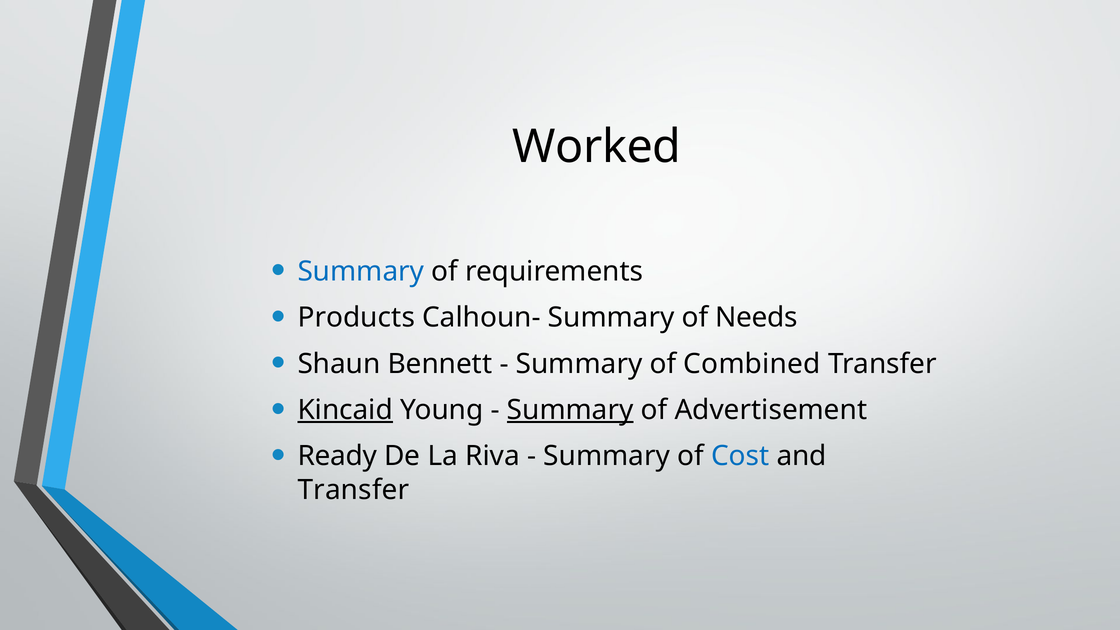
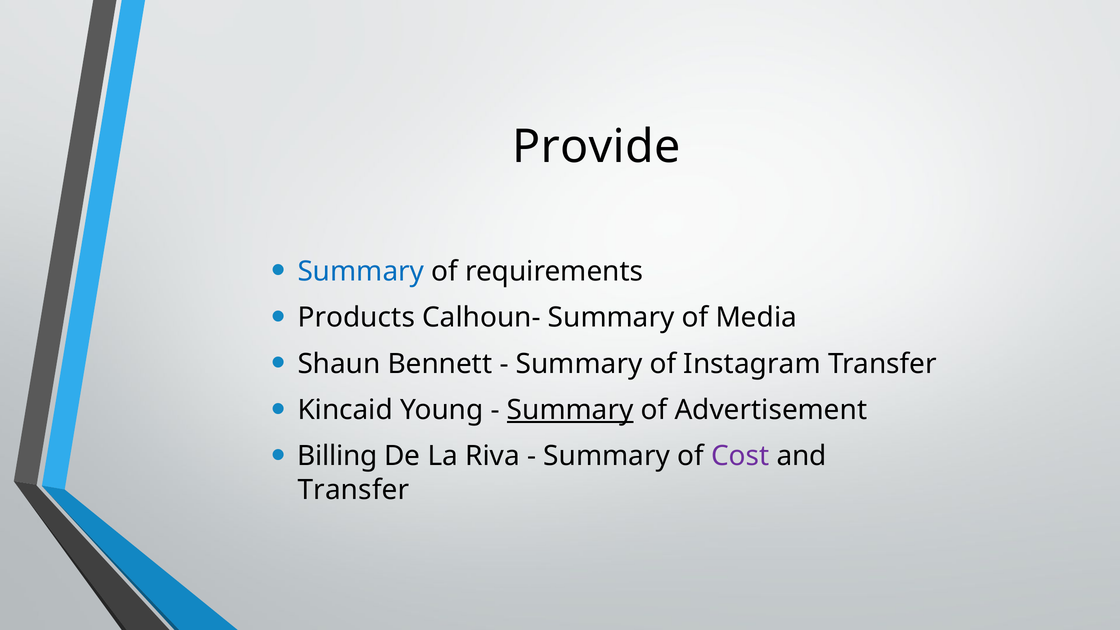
Worked: Worked -> Provide
Needs: Needs -> Media
Combined: Combined -> Instagram
Kincaid underline: present -> none
Ready: Ready -> Billing
Cost colour: blue -> purple
